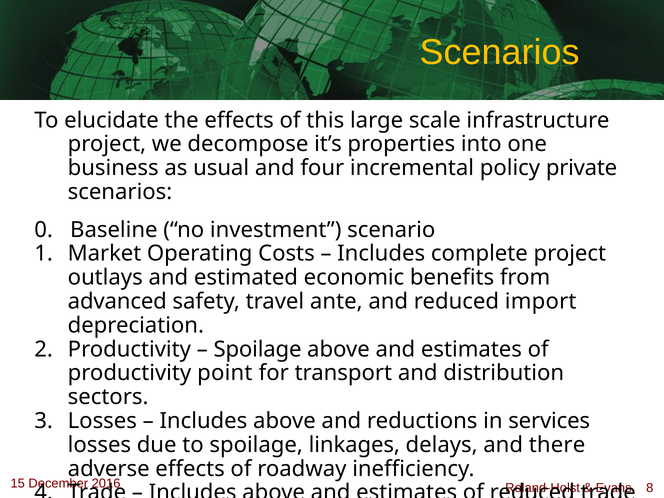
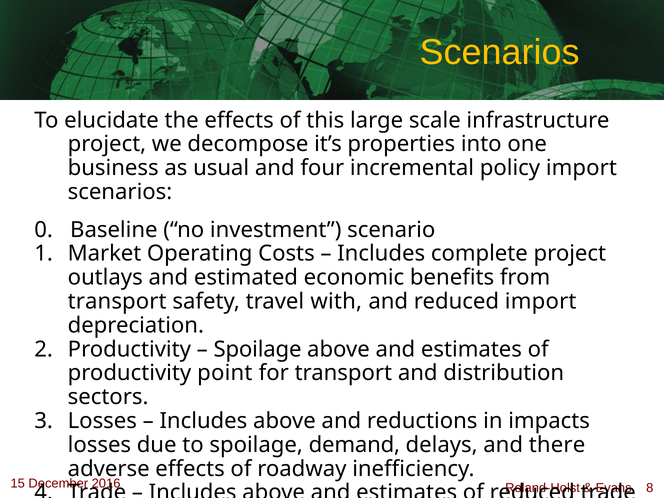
policy private: private -> import
advanced at (117, 301): advanced -> transport
ante: ante -> with
services: services -> impacts
linkages: linkages -> demand
